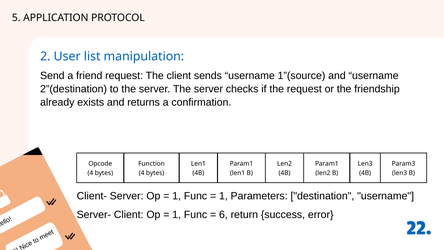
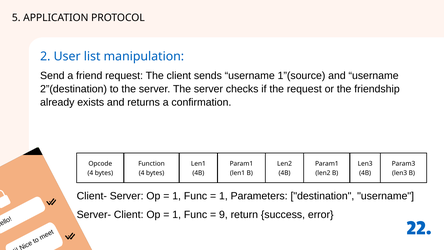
6: 6 -> 9
